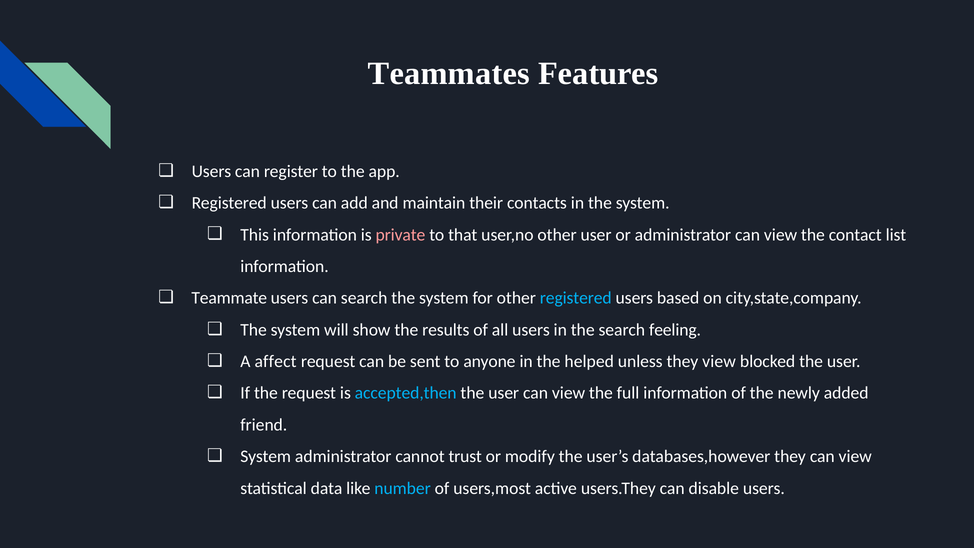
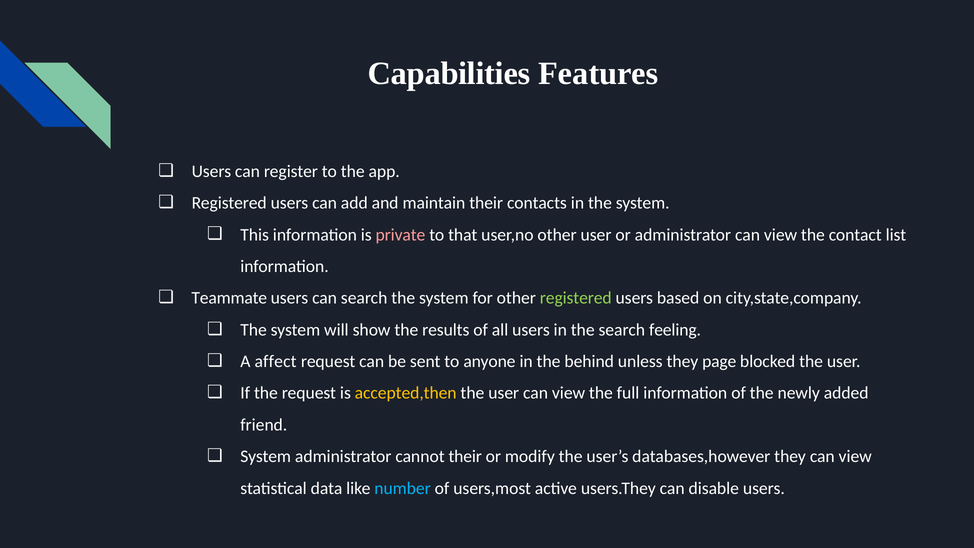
Teammates: Teammates -> Capabilities
registered at (576, 298) colour: light blue -> light green
helped: helped -> behind
they view: view -> page
accepted,then colour: light blue -> yellow
cannot trust: trust -> their
